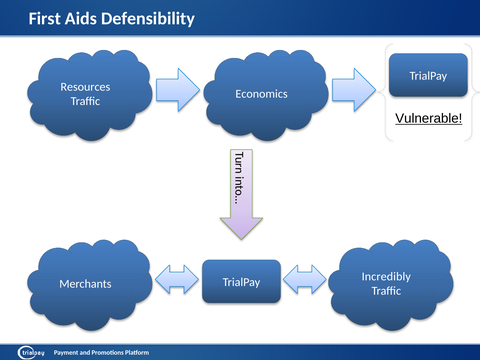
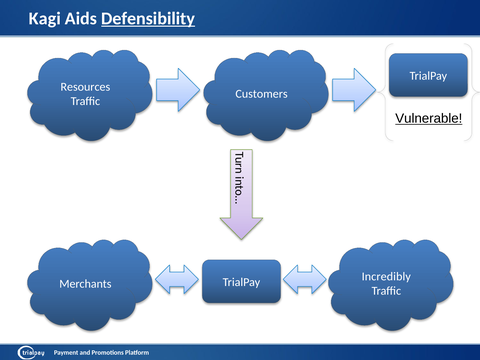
First: First -> Kagi
Defensibility underline: none -> present
Economics: Economics -> Customers
